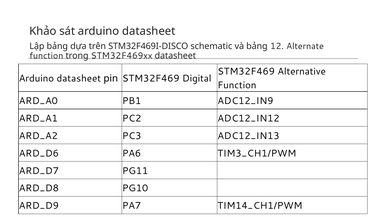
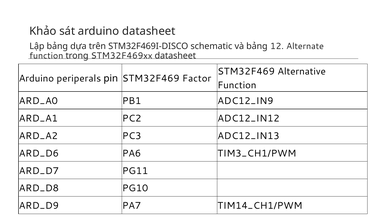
datasheet at (79, 78): datasheet -> periperals
Digital: Digital -> Factor
